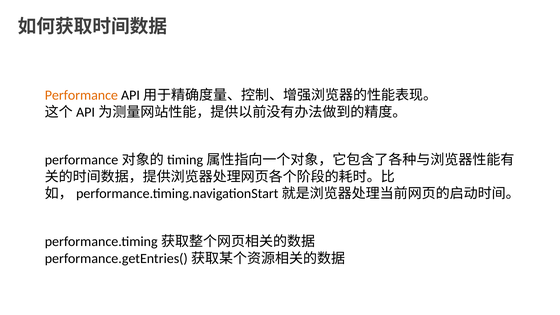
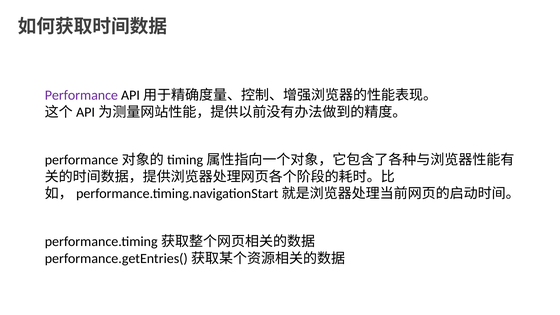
Performance colour: orange -> purple
